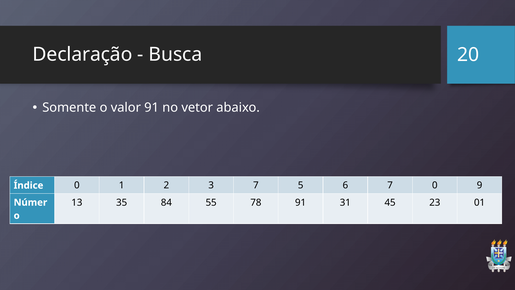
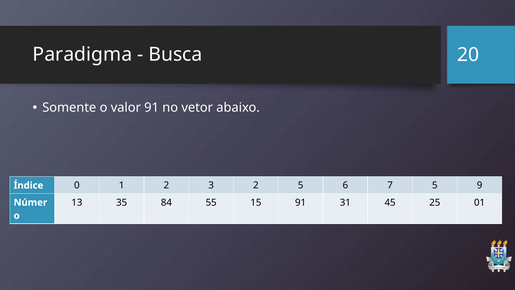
Declaração: Declaração -> Paradigma
3 7: 7 -> 2
7 0: 0 -> 5
78: 78 -> 15
23: 23 -> 25
